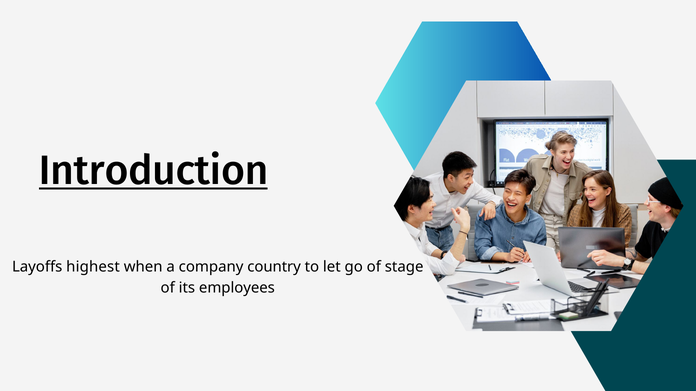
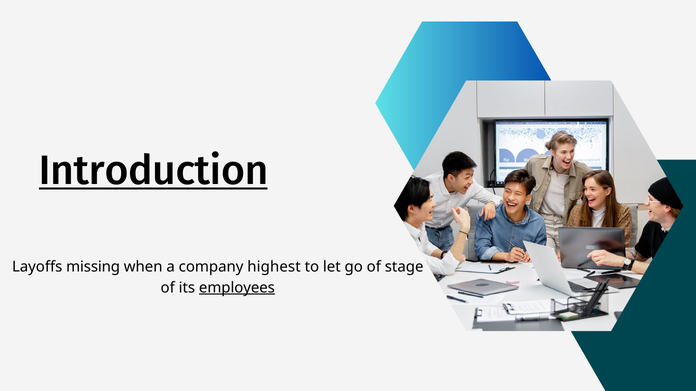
highest: highest -> missing
country: country -> highest
employees underline: none -> present
